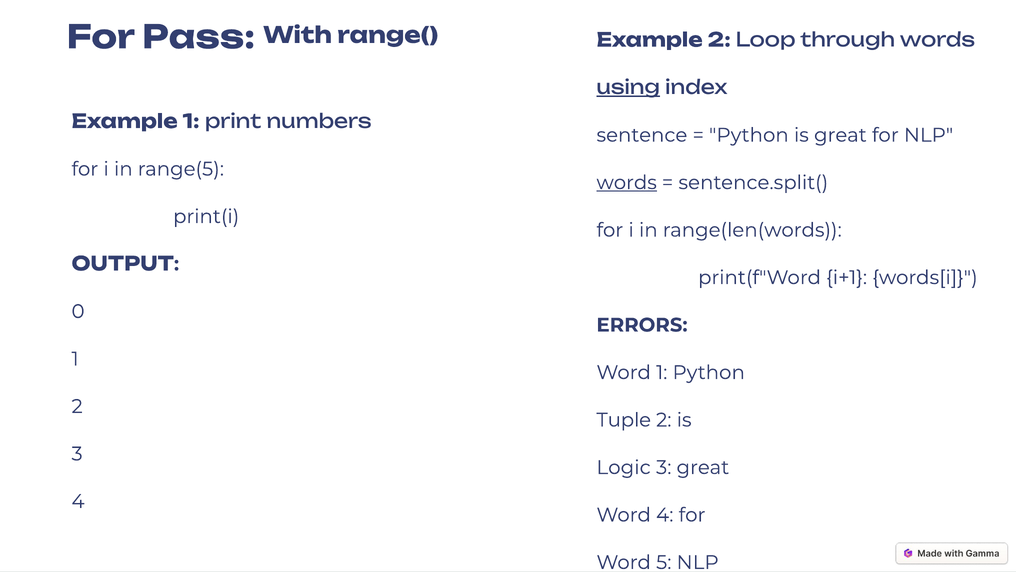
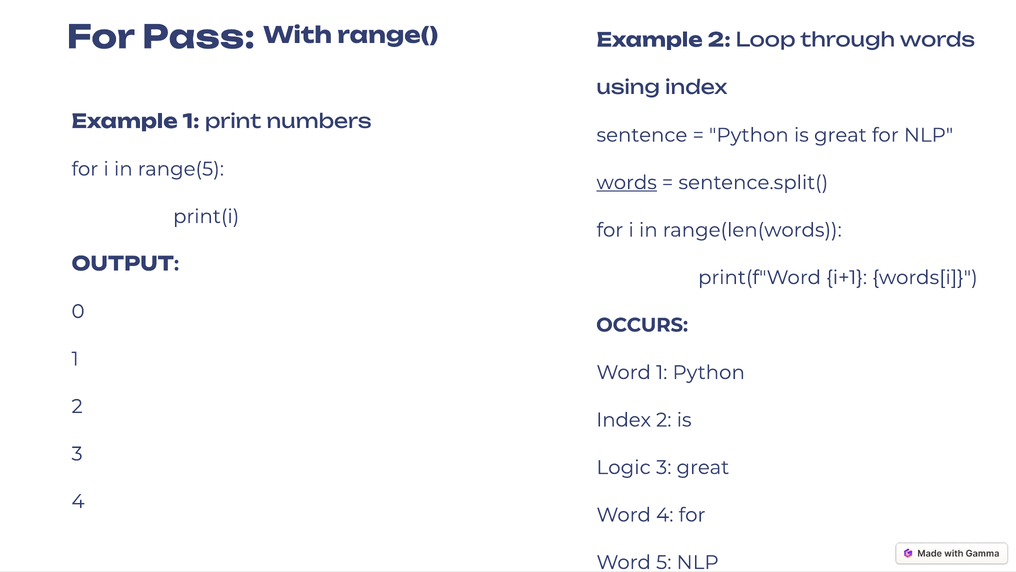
using underline: present -> none
ERRORS: ERRORS -> OCCURS
Tuple at (624, 420): Tuple -> Index
